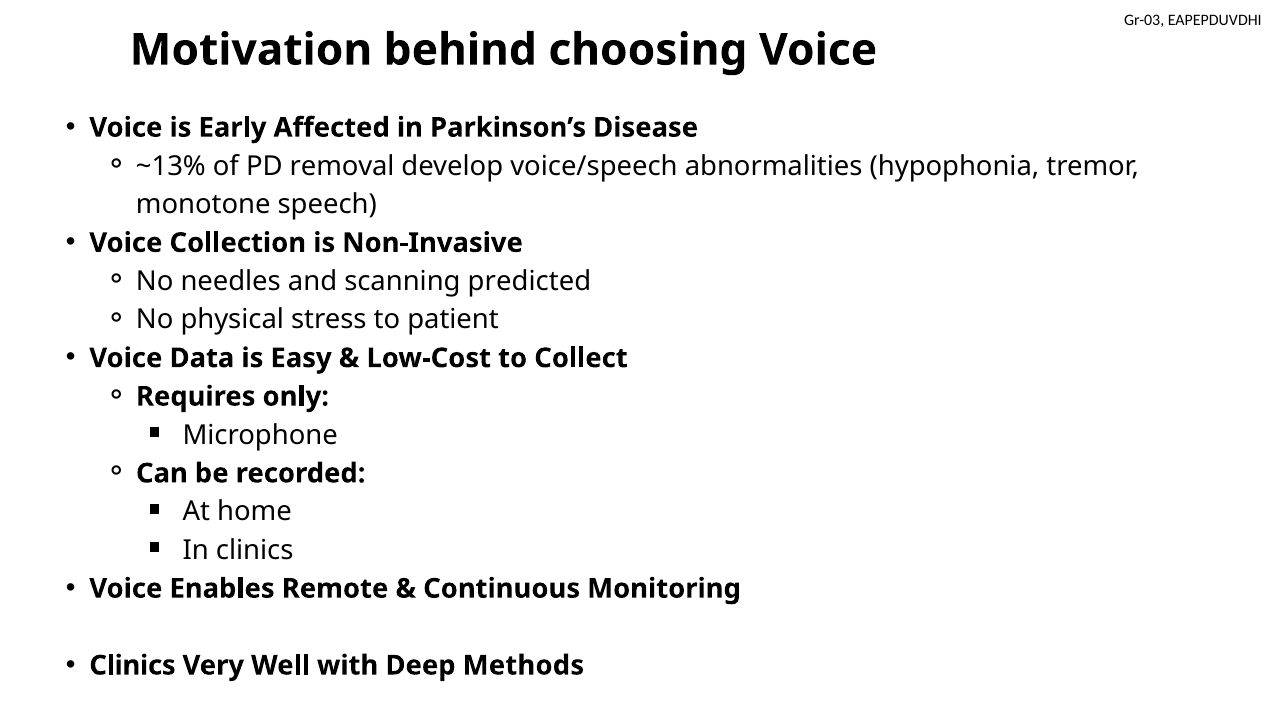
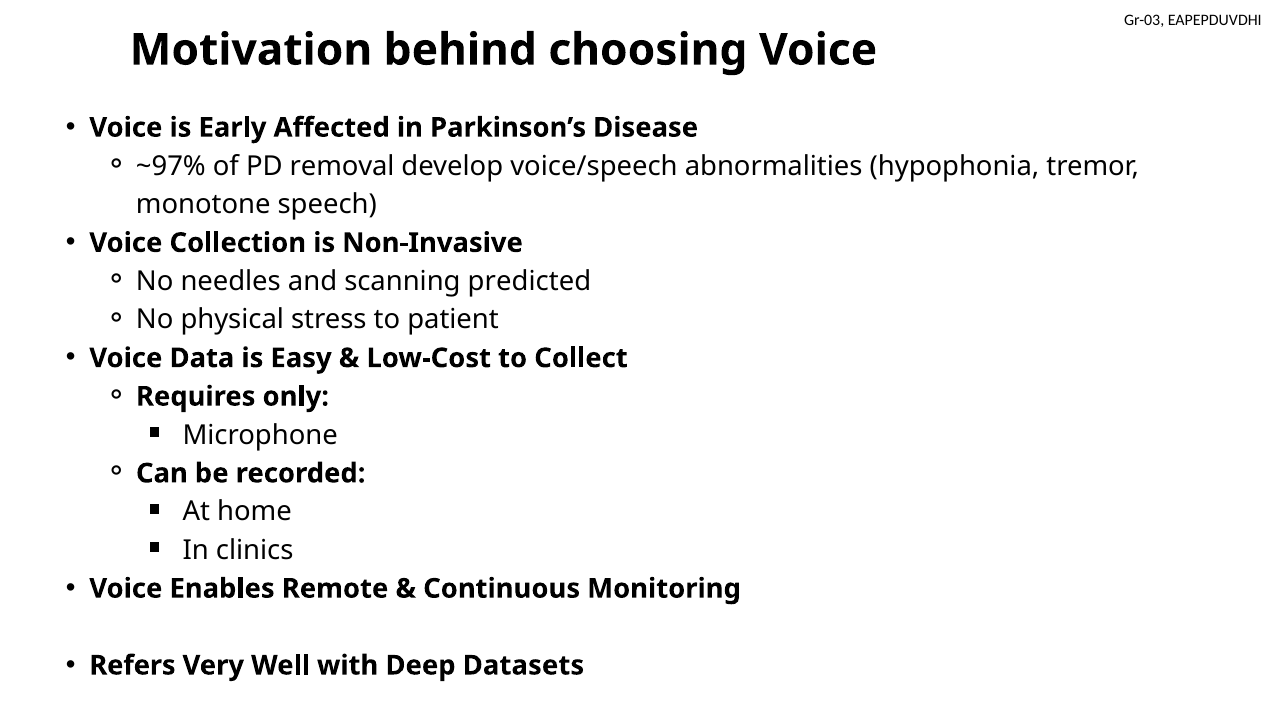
~13%: ~13% -> ~97%
Clinics at (132, 666): Clinics -> Refers
Methods: Methods -> Datasets
